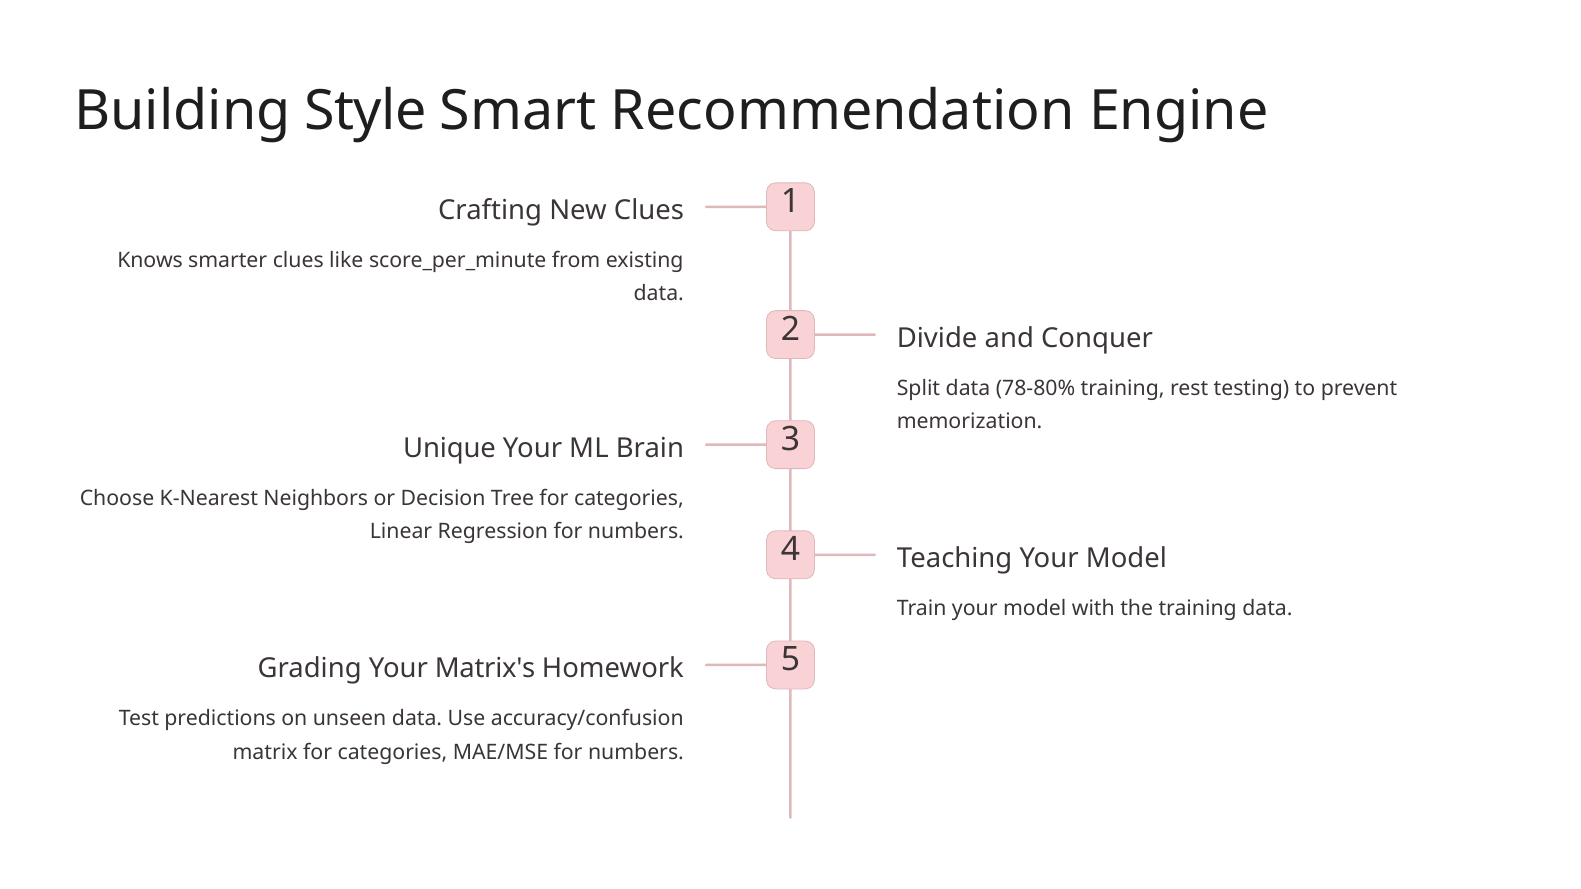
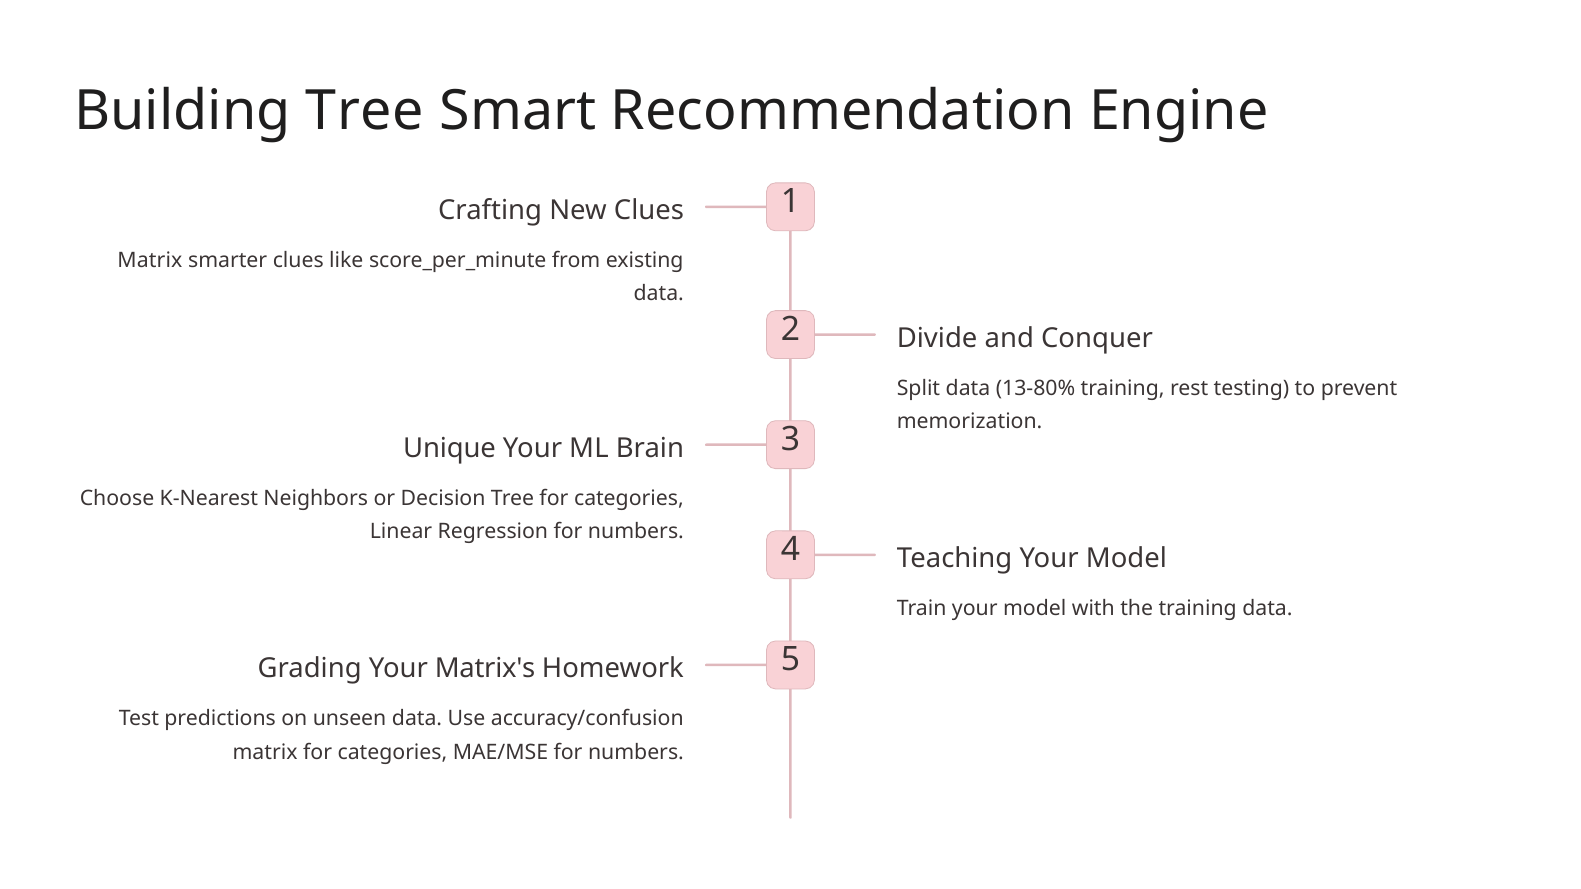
Building Style: Style -> Tree
Knows at (150, 260): Knows -> Matrix
78-80%: 78-80% -> 13-80%
